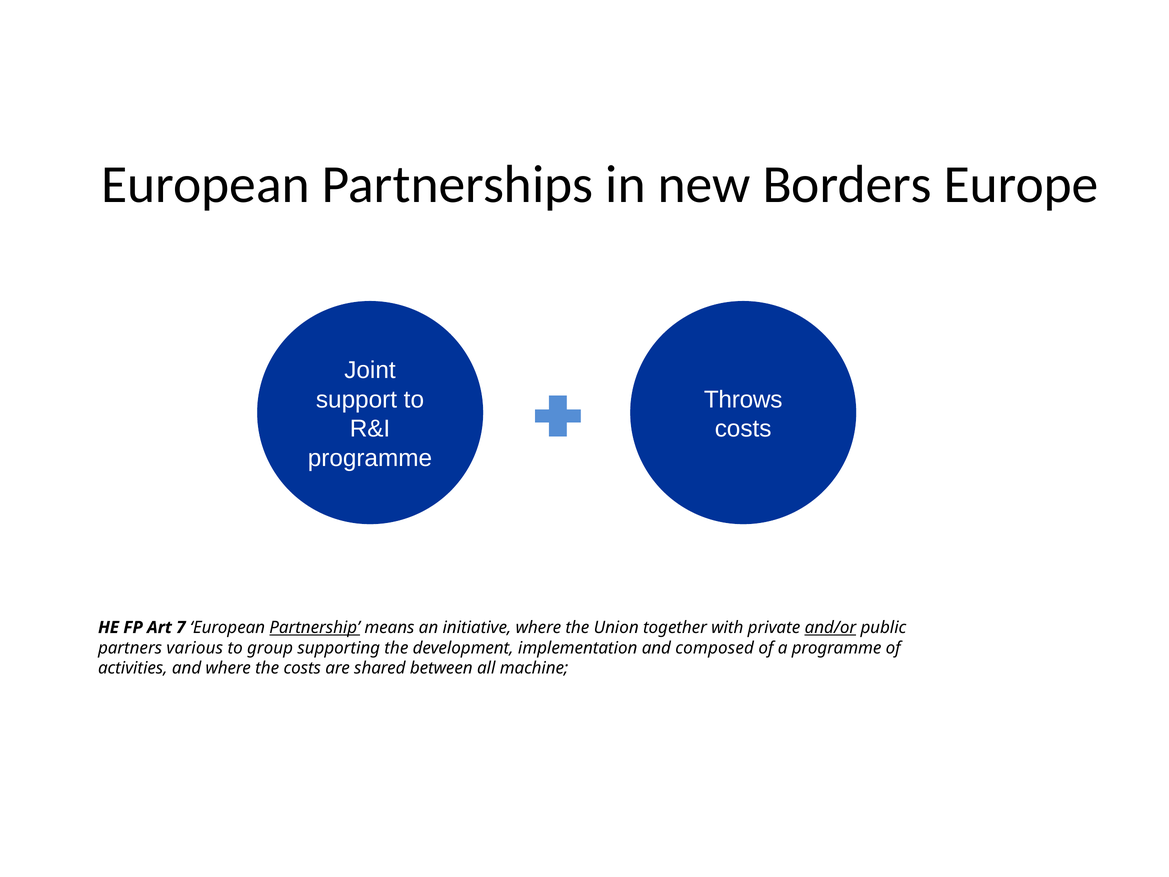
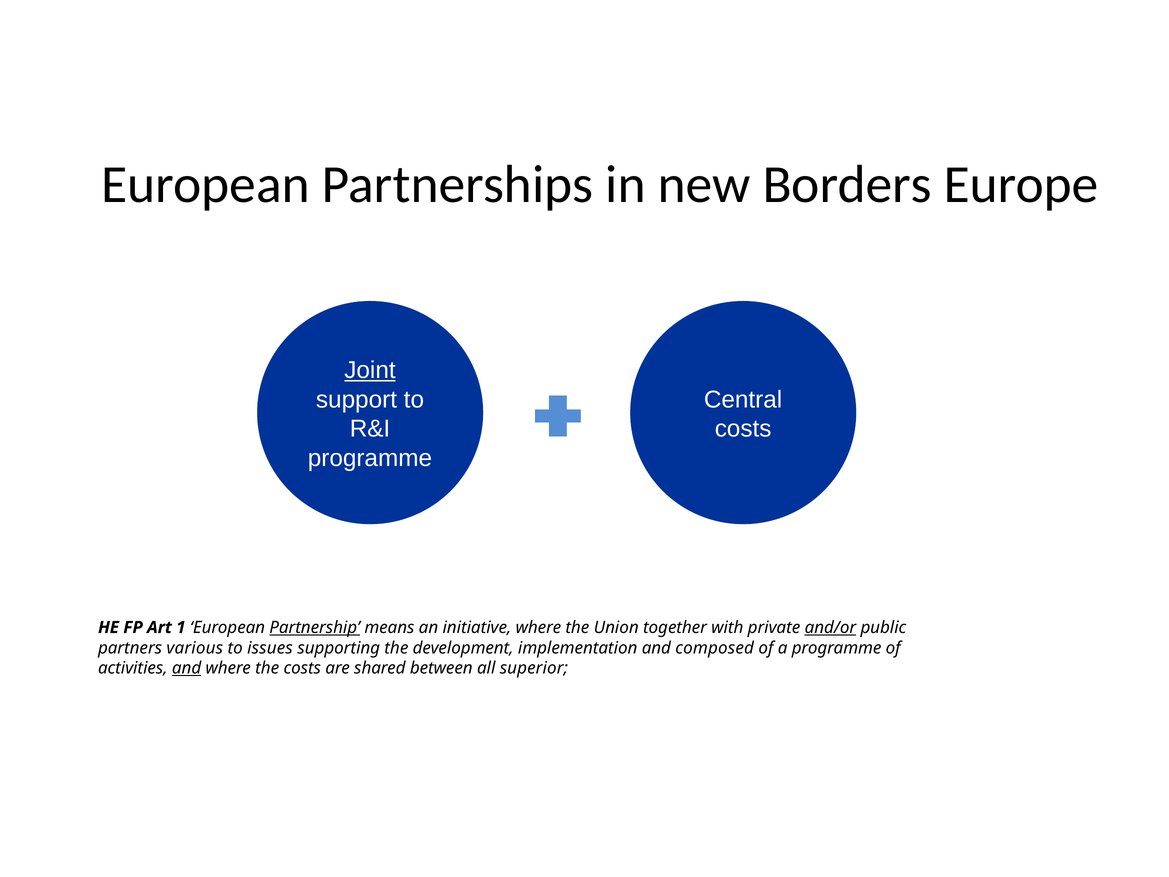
Joint underline: none -> present
Throws: Throws -> Central
7: 7 -> 1
group: group -> issues
and at (187, 668) underline: none -> present
machine: machine -> superior
